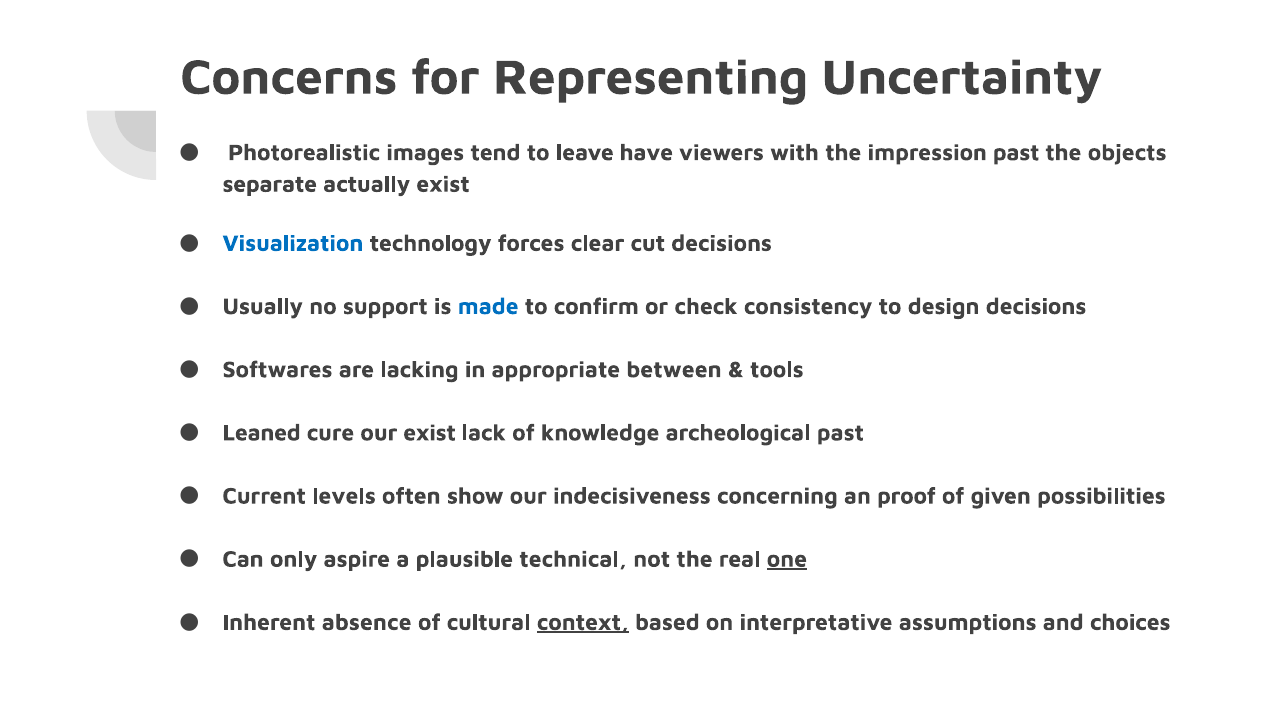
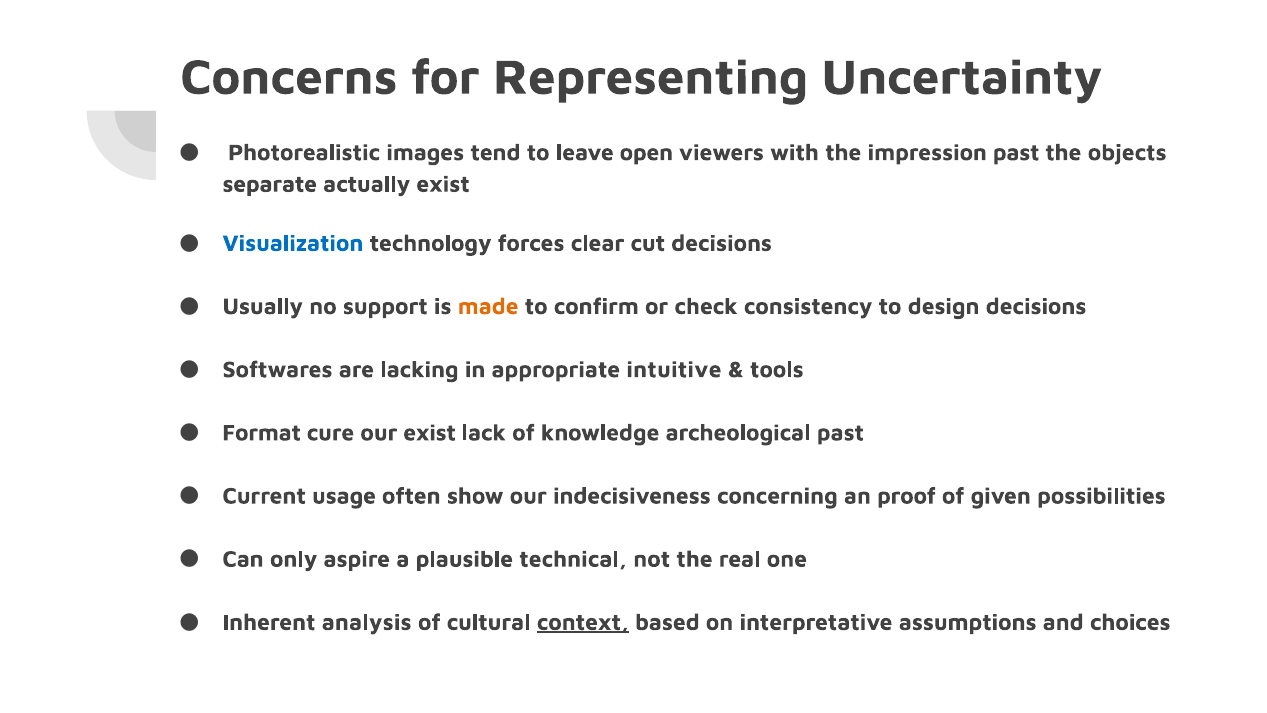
have: have -> open
made colour: blue -> orange
between: between -> intuitive
Leaned: Leaned -> Format
levels: levels -> usage
one underline: present -> none
absence: absence -> analysis
